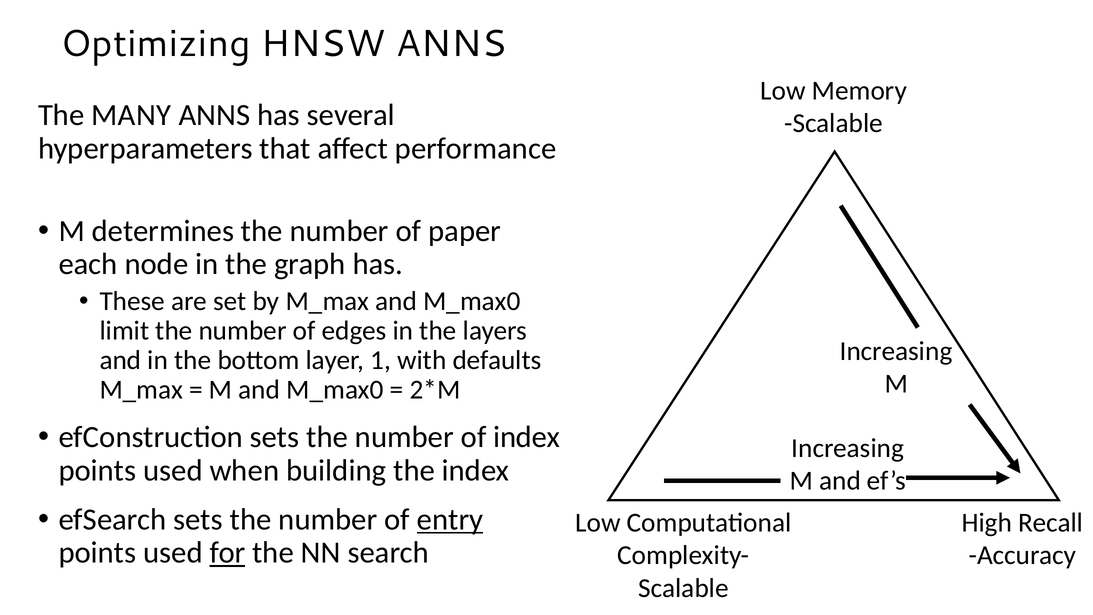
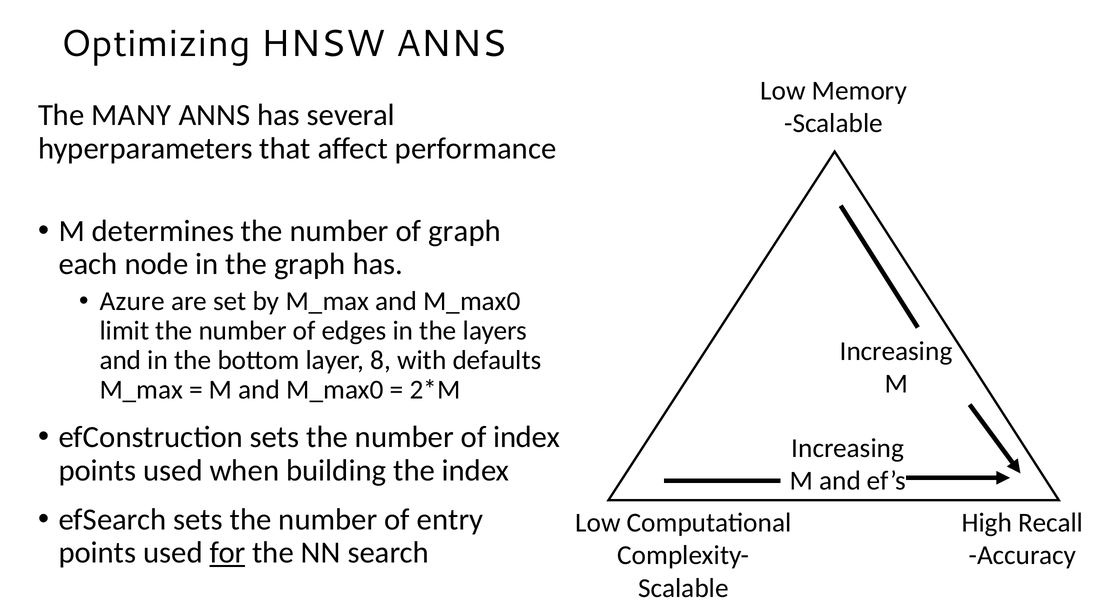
of paper: paper -> graph
These: These -> Azure
1: 1 -> 8
entry underline: present -> none
